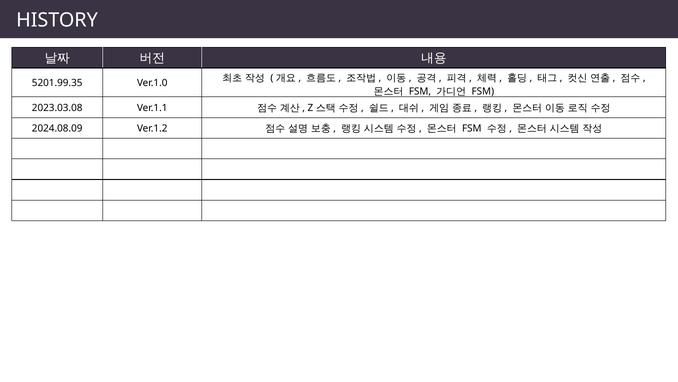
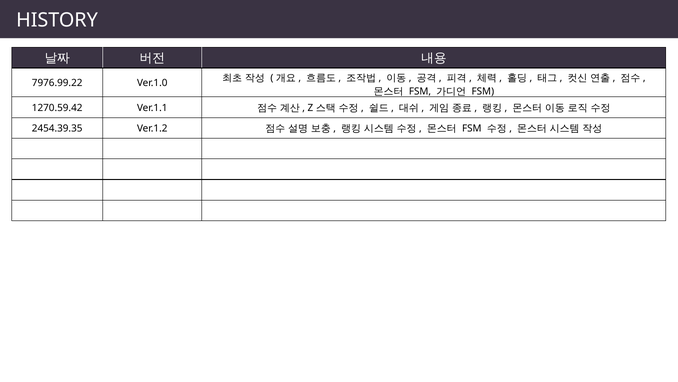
5201.99.35: 5201.99.35 -> 7976.99.22
2023.03.08: 2023.03.08 -> 1270.59.42
2024.08.09: 2024.08.09 -> 2454.39.35
